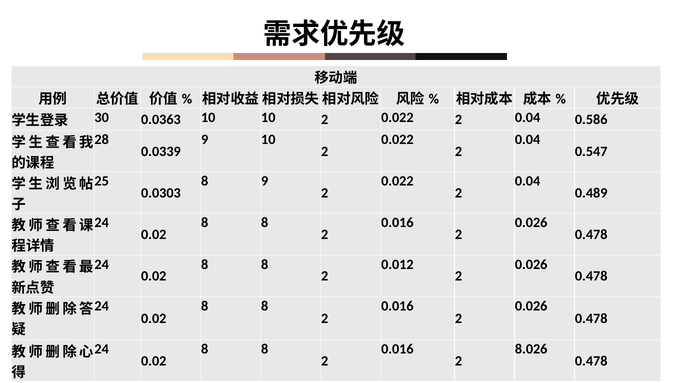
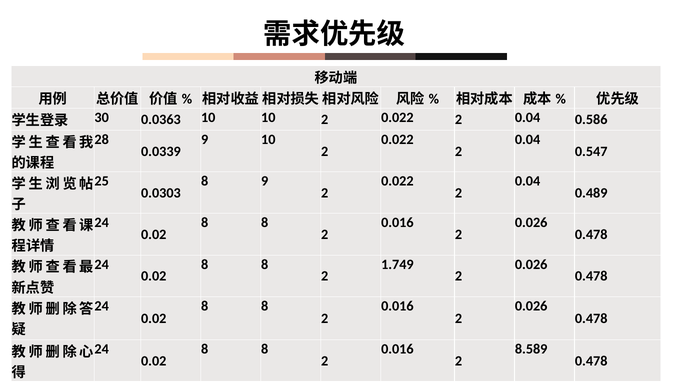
0.012: 0.012 -> 1.749
8.026: 8.026 -> 8.589
